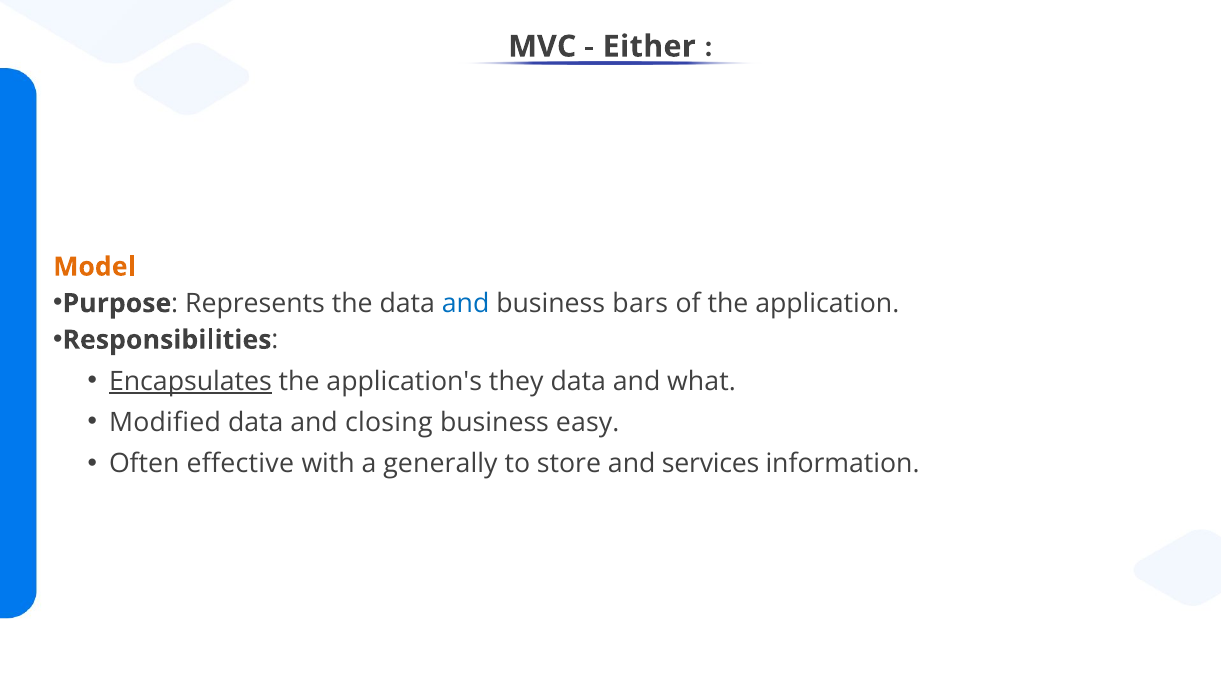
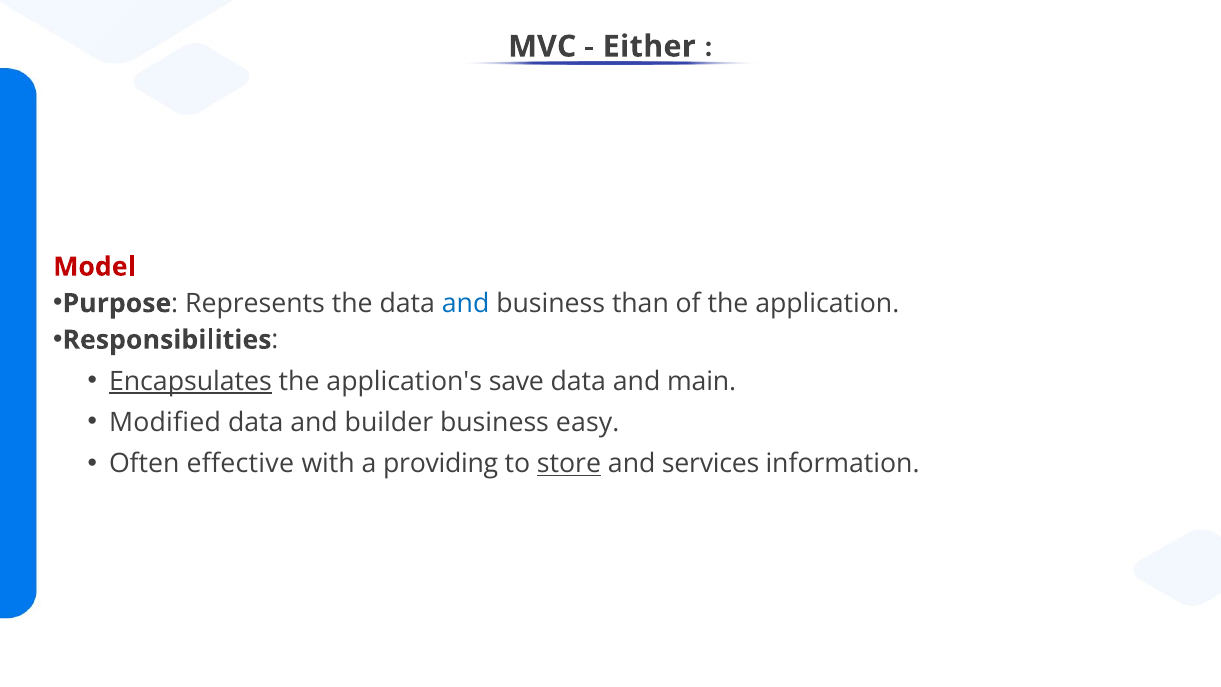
Model colour: orange -> red
bars: bars -> than
they: they -> save
what: what -> main
closing: closing -> builder
generally: generally -> providing
store underline: none -> present
